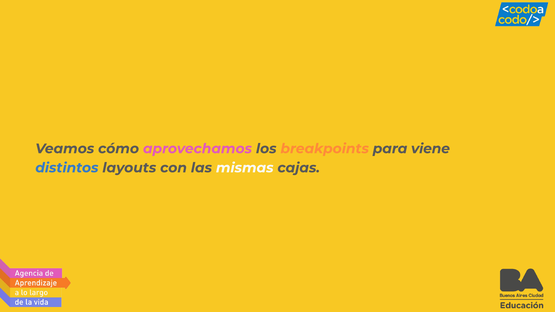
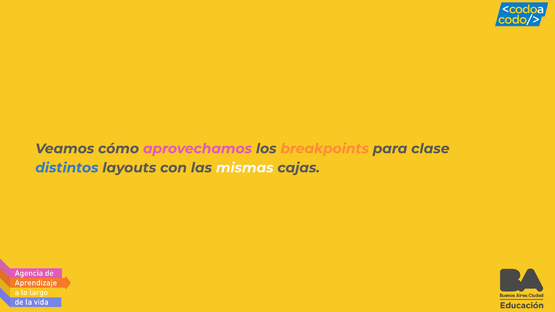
viene: viene -> clase
